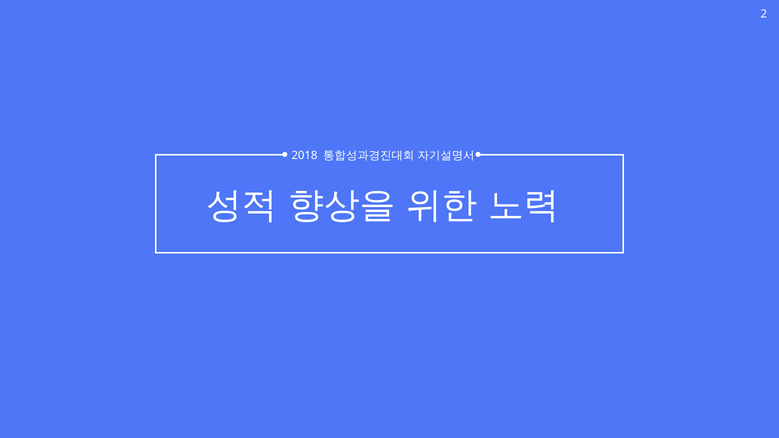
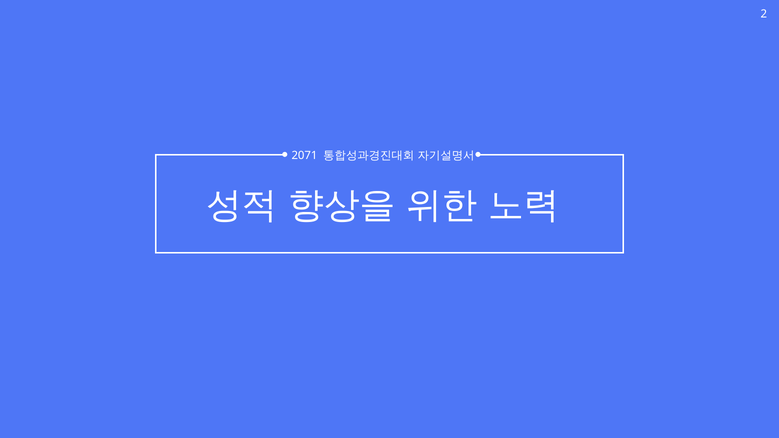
2018: 2018 -> 2071
